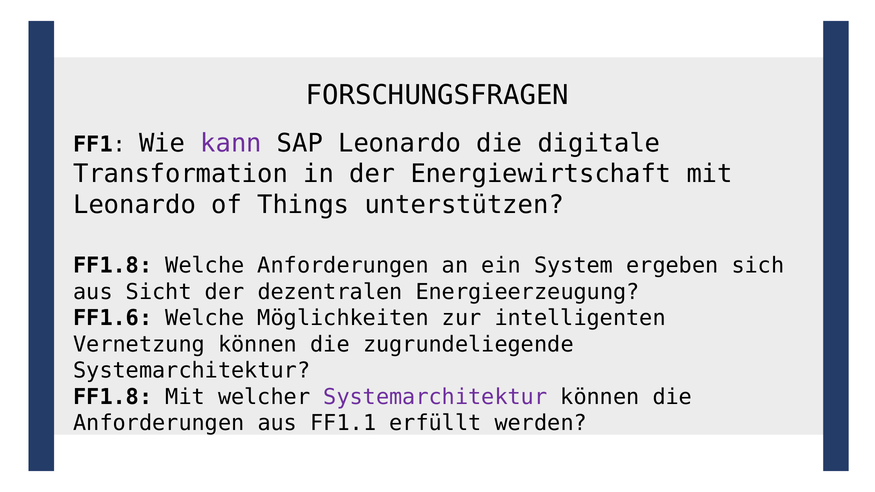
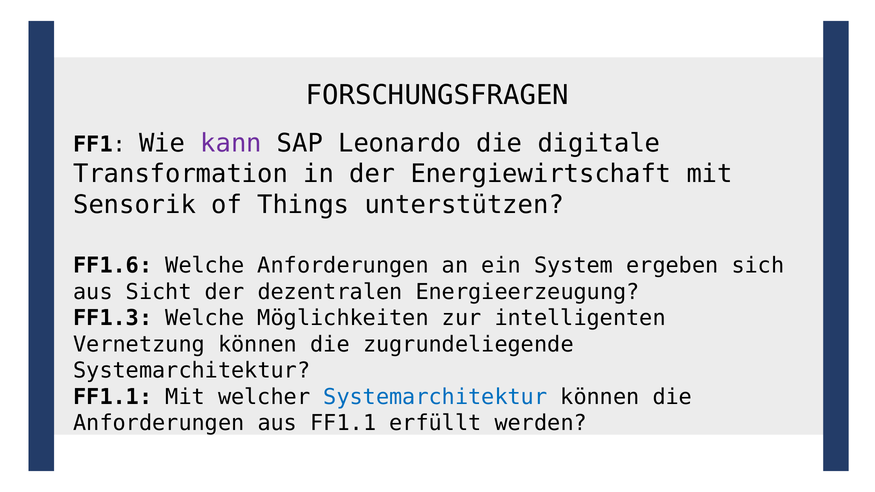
Leonardo at (135, 205): Leonardo -> Sensorik
FF1.8 at (113, 266): FF1.8 -> FF1.6
FF1.6: FF1.6 -> FF1.3
FF1.8 at (113, 397): FF1.8 -> FF1.1
Systemarchitektur at (435, 397) colour: purple -> blue
